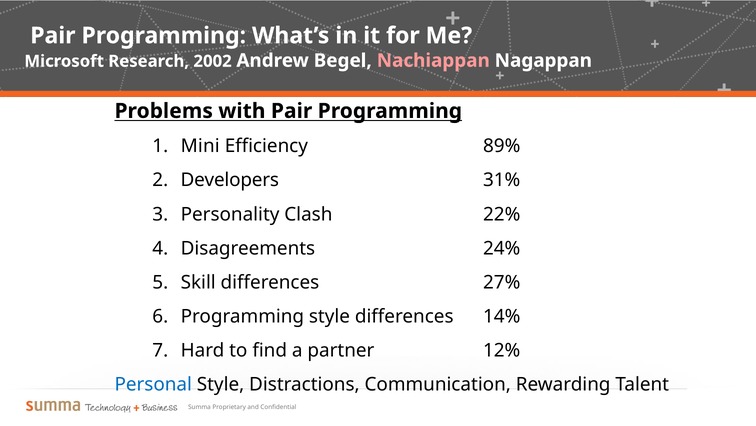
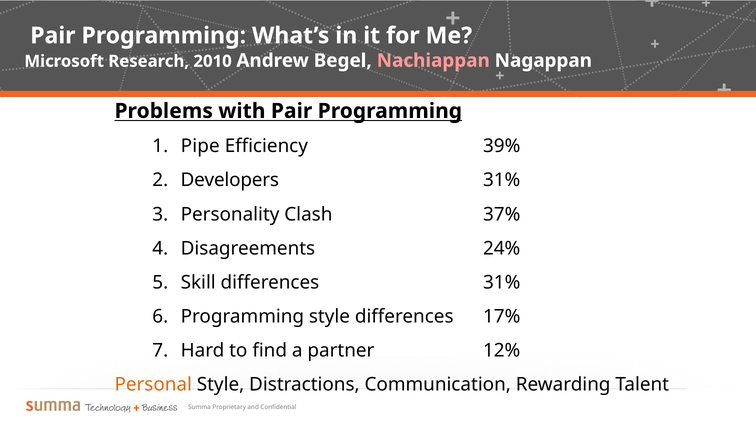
2002: 2002 -> 2010
Mini: Mini -> Pipe
89%: 89% -> 39%
22%: 22% -> 37%
differences 27%: 27% -> 31%
14%: 14% -> 17%
Personal colour: blue -> orange
